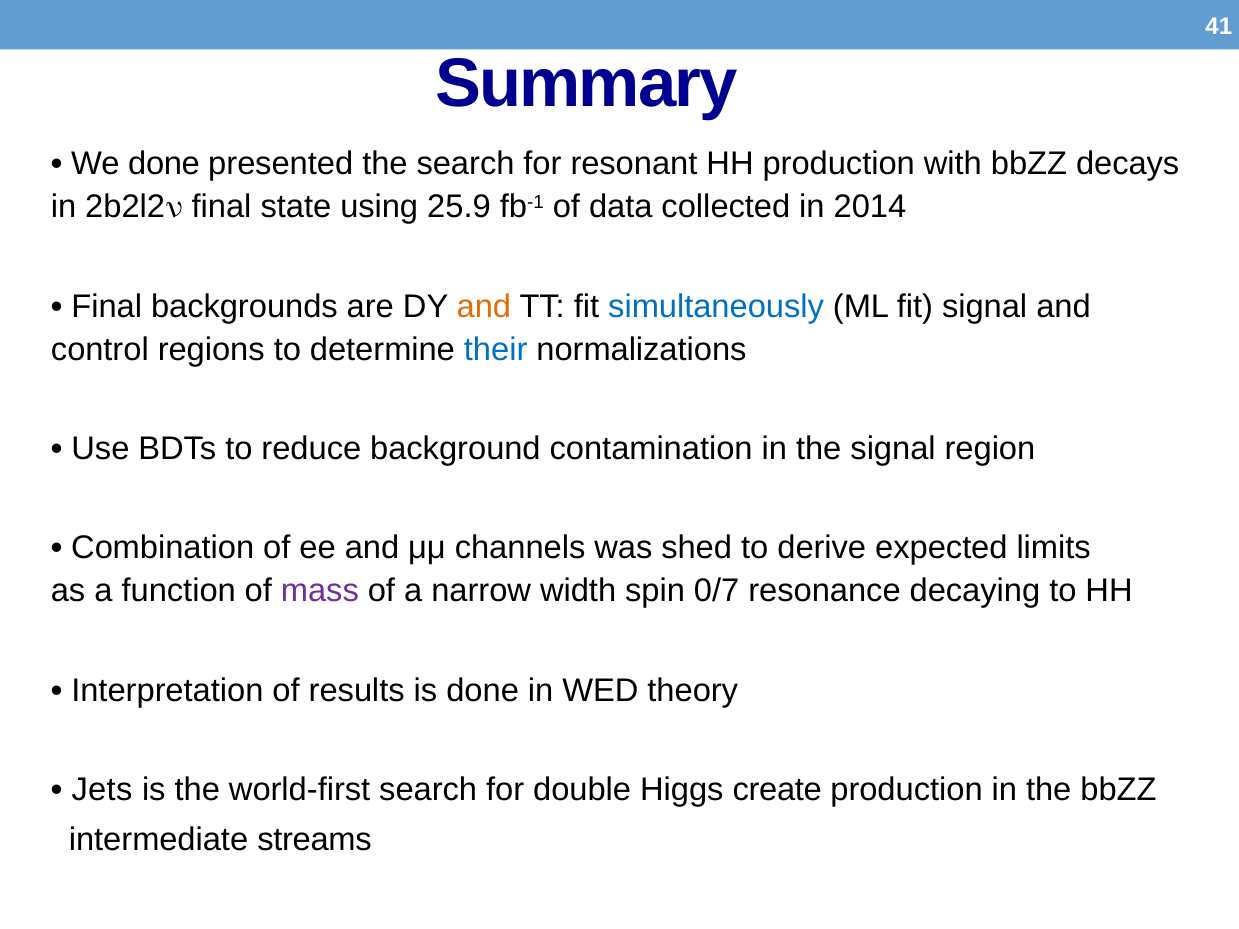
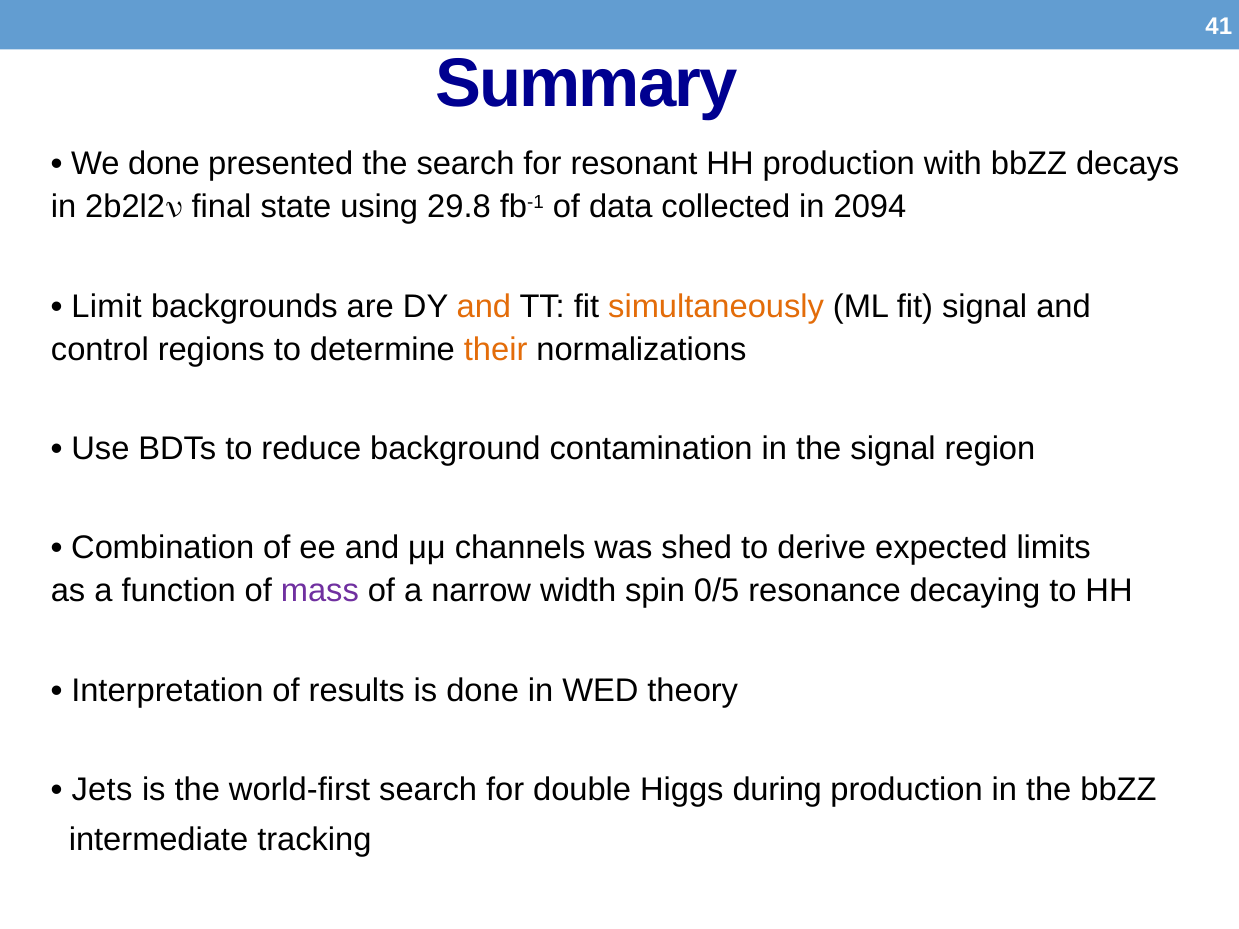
25.9: 25.9 -> 29.8
2014: 2014 -> 2094
Final at (107, 306): Final -> Limit
simultaneously colour: blue -> orange
their colour: blue -> orange
0/7: 0/7 -> 0/5
create: create -> during
streams: streams -> tracking
